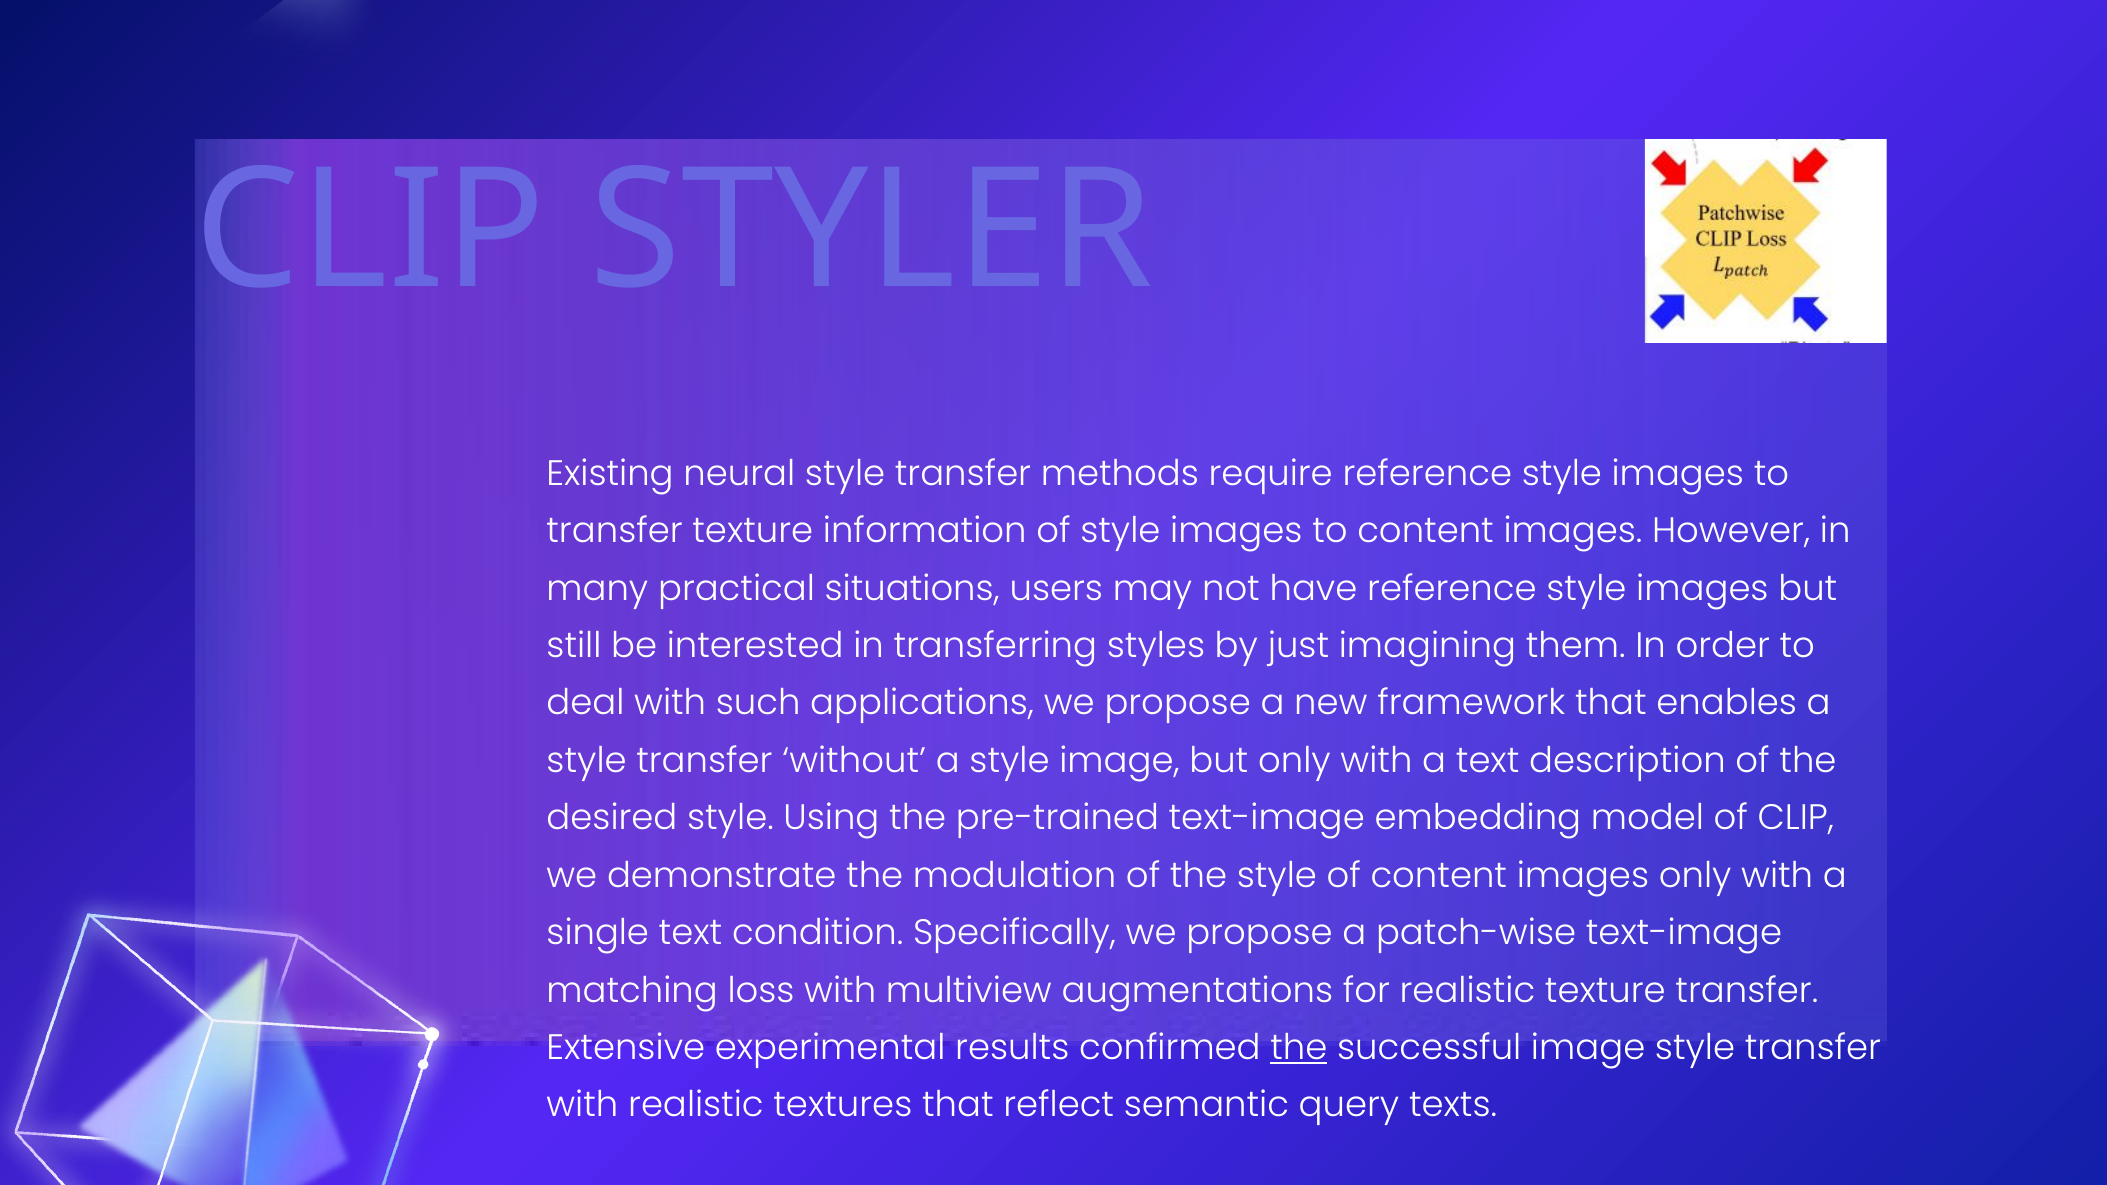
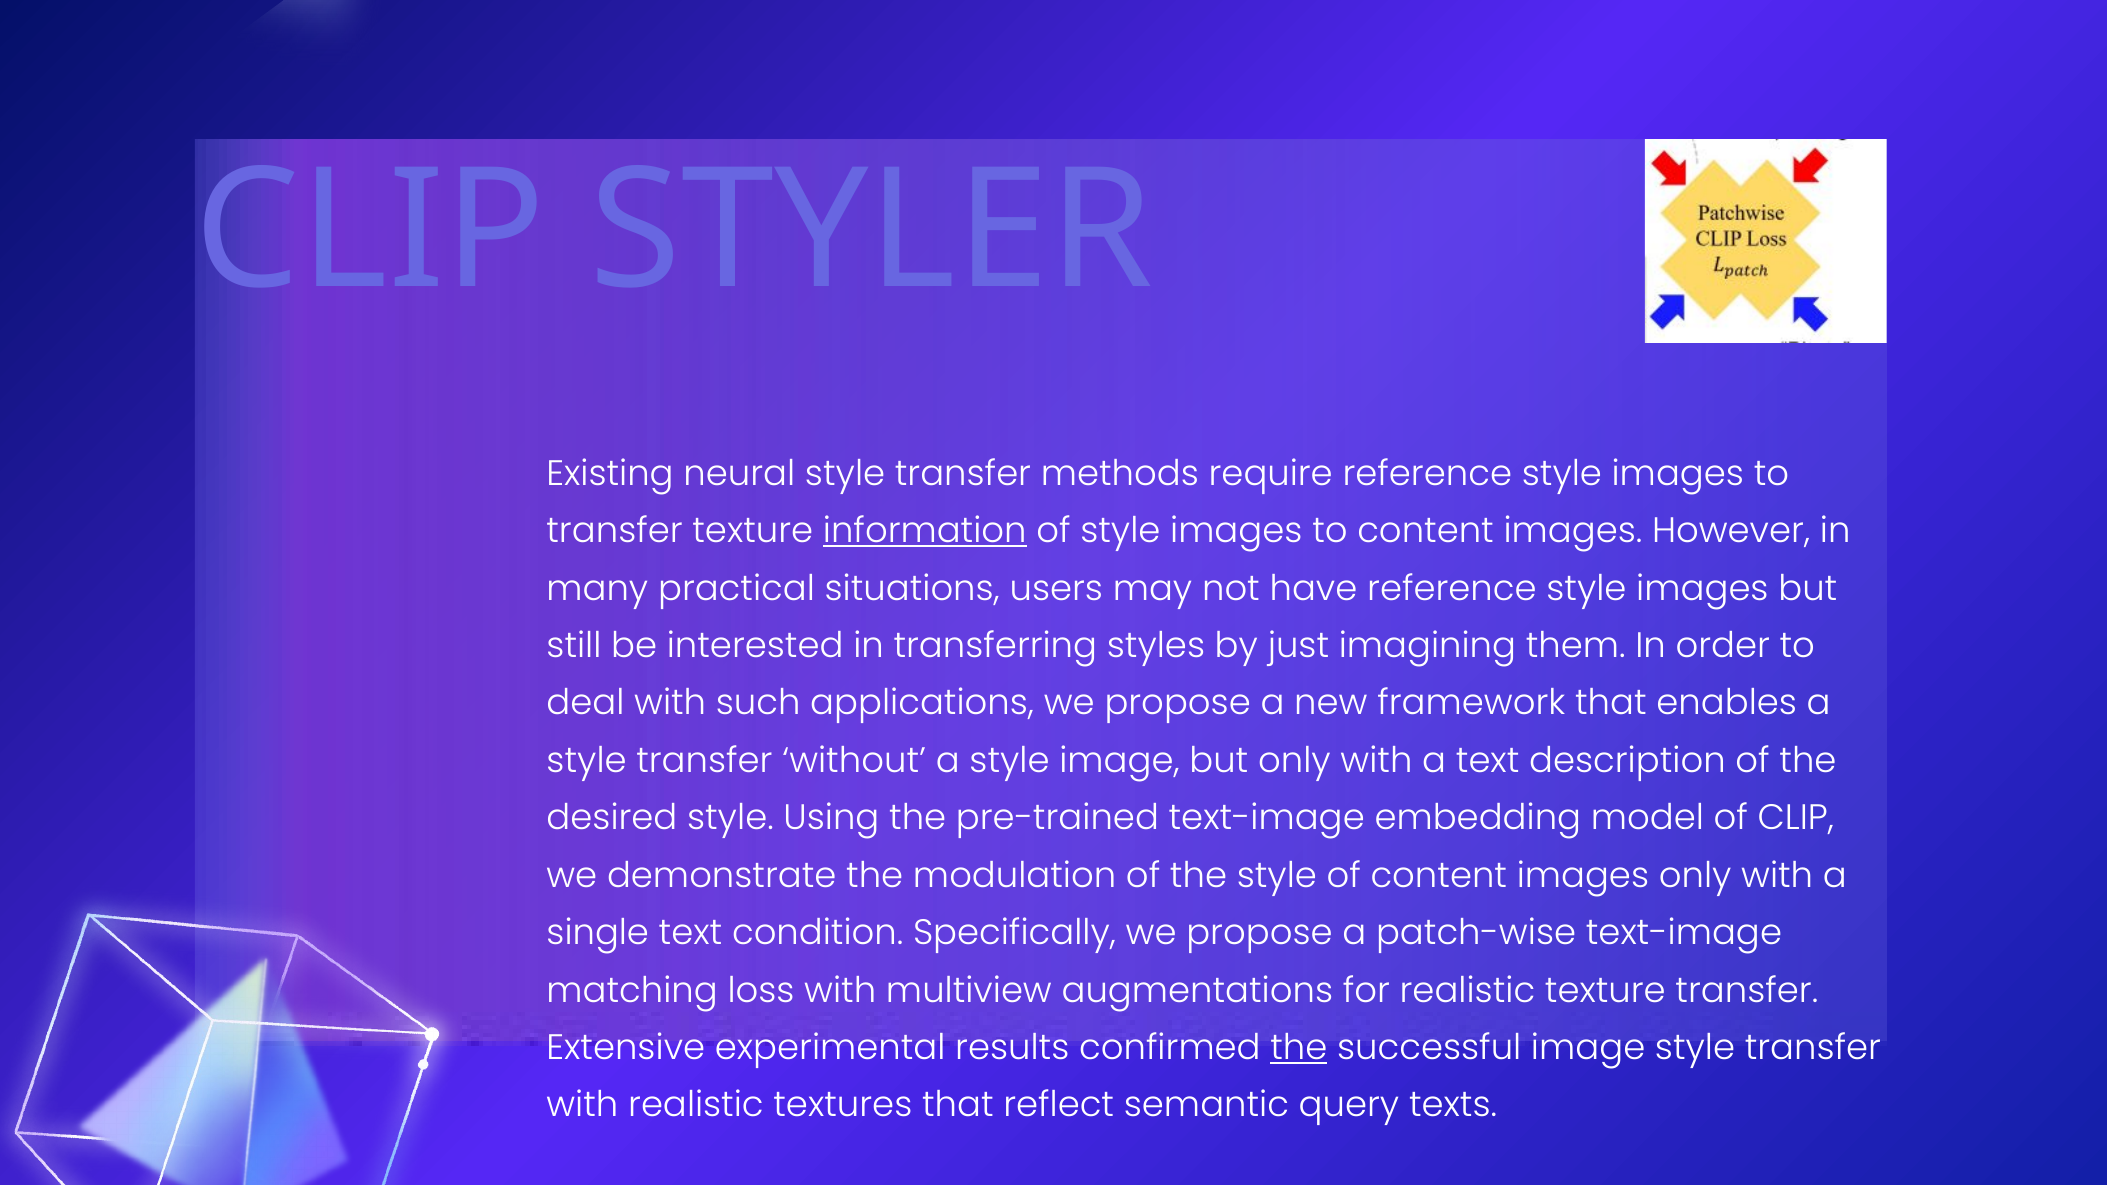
information underline: none -> present
